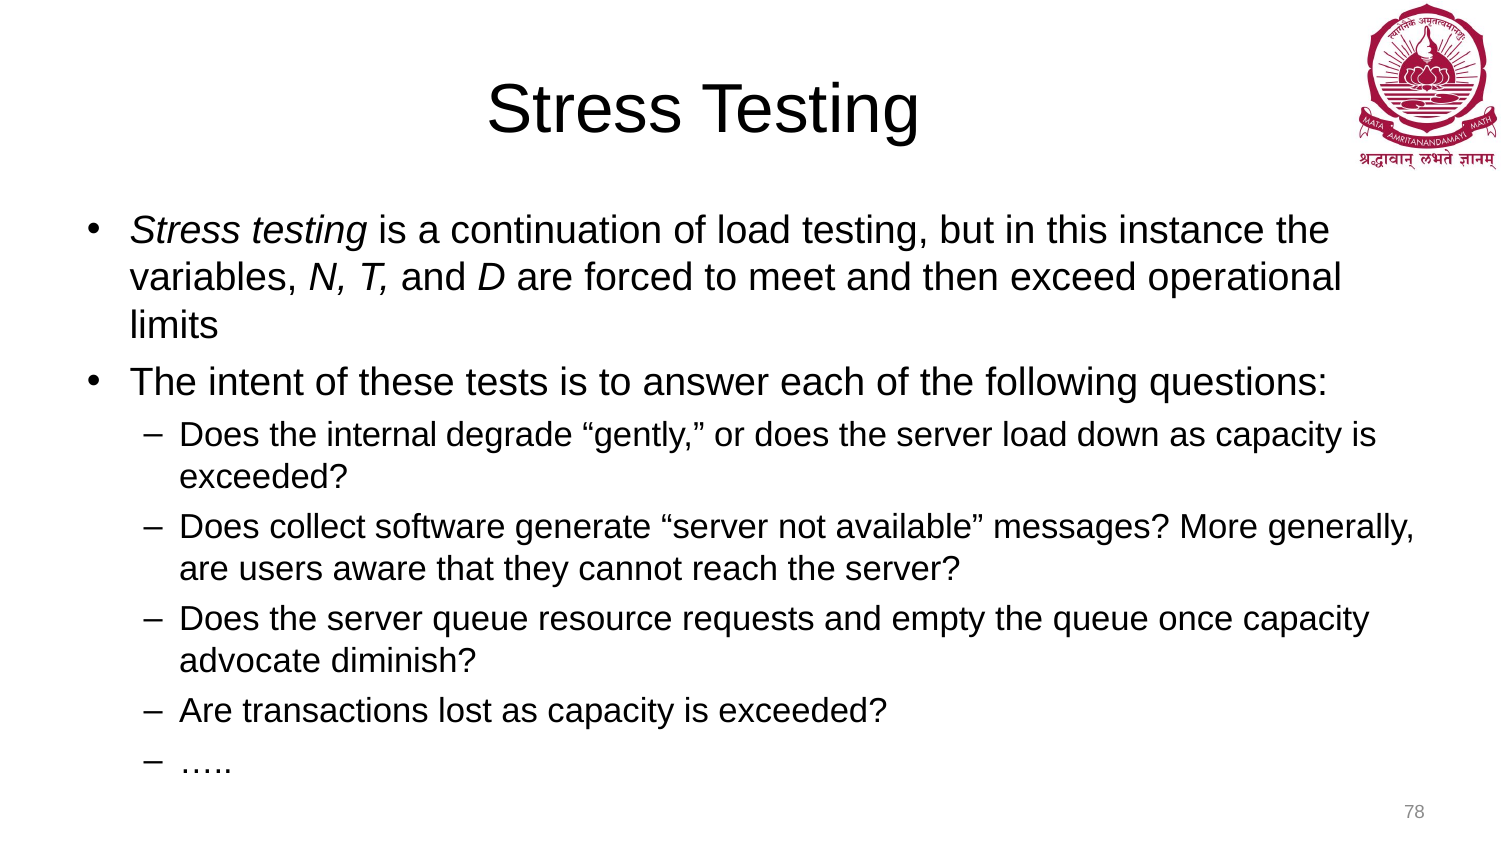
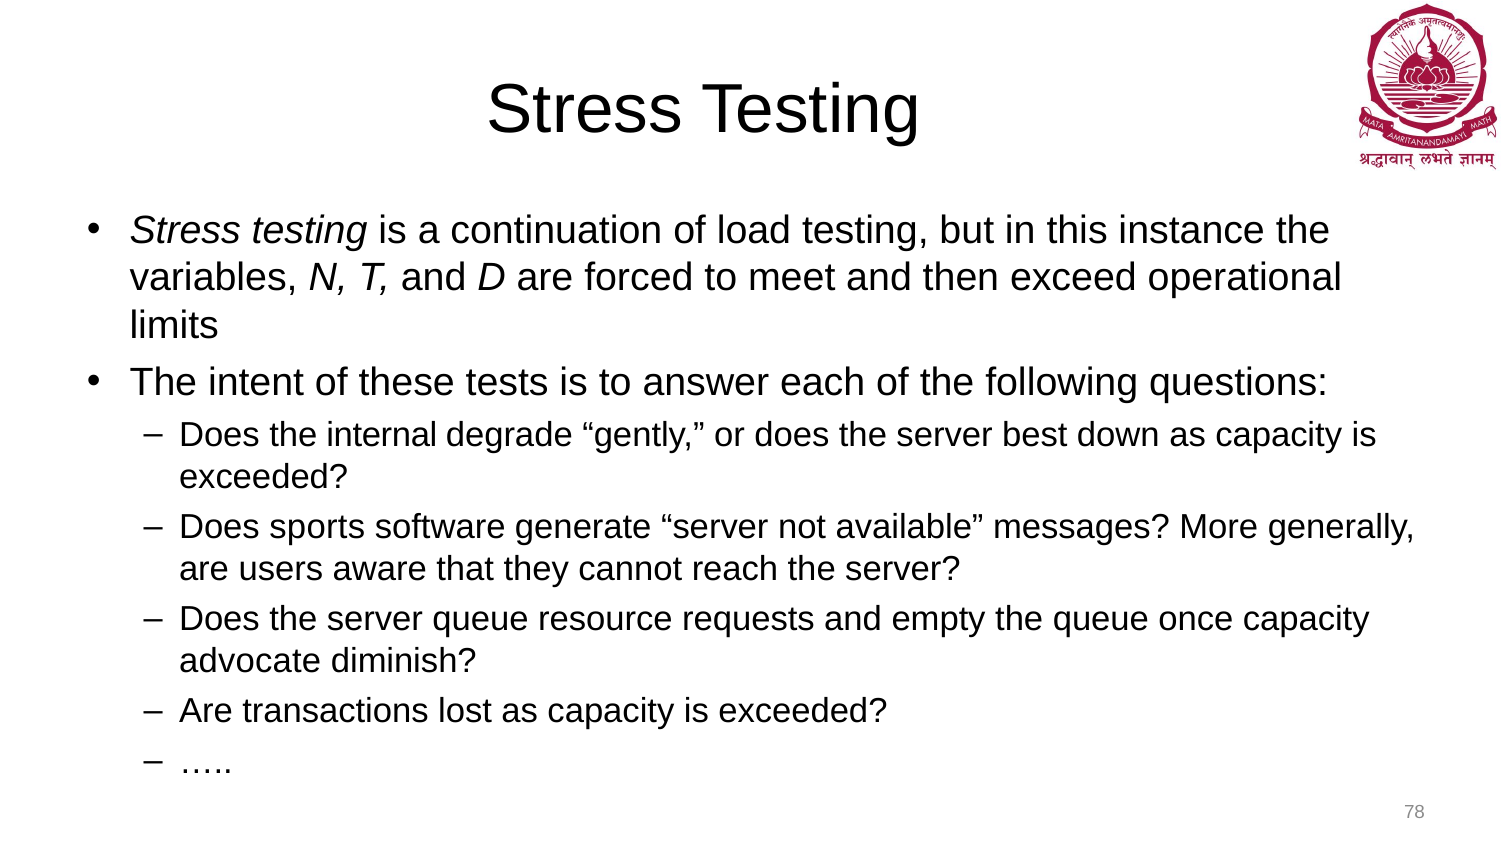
server load: load -> best
collect: collect -> sports
